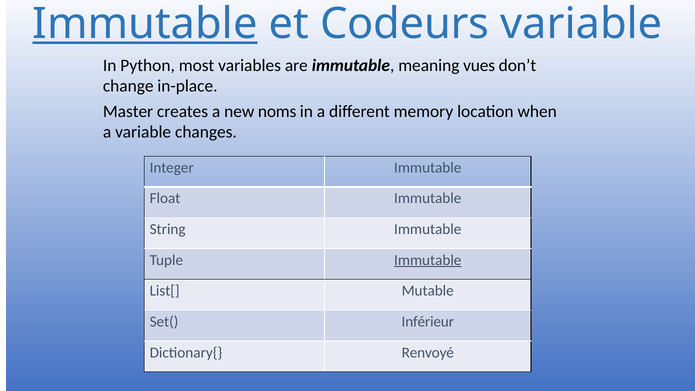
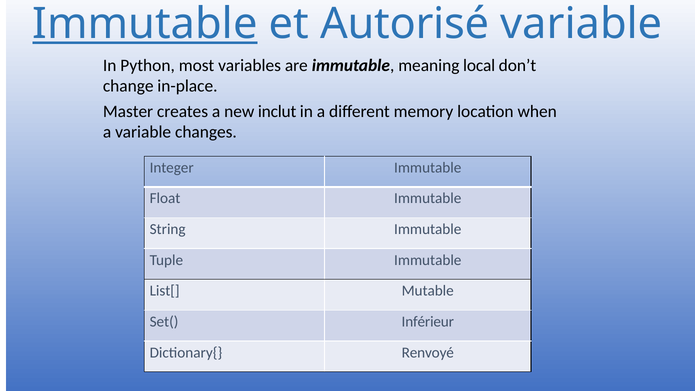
Codeurs: Codeurs -> Autorisé
vues: vues -> local
noms: noms -> inclut
Immutable at (428, 260) underline: present -> none
